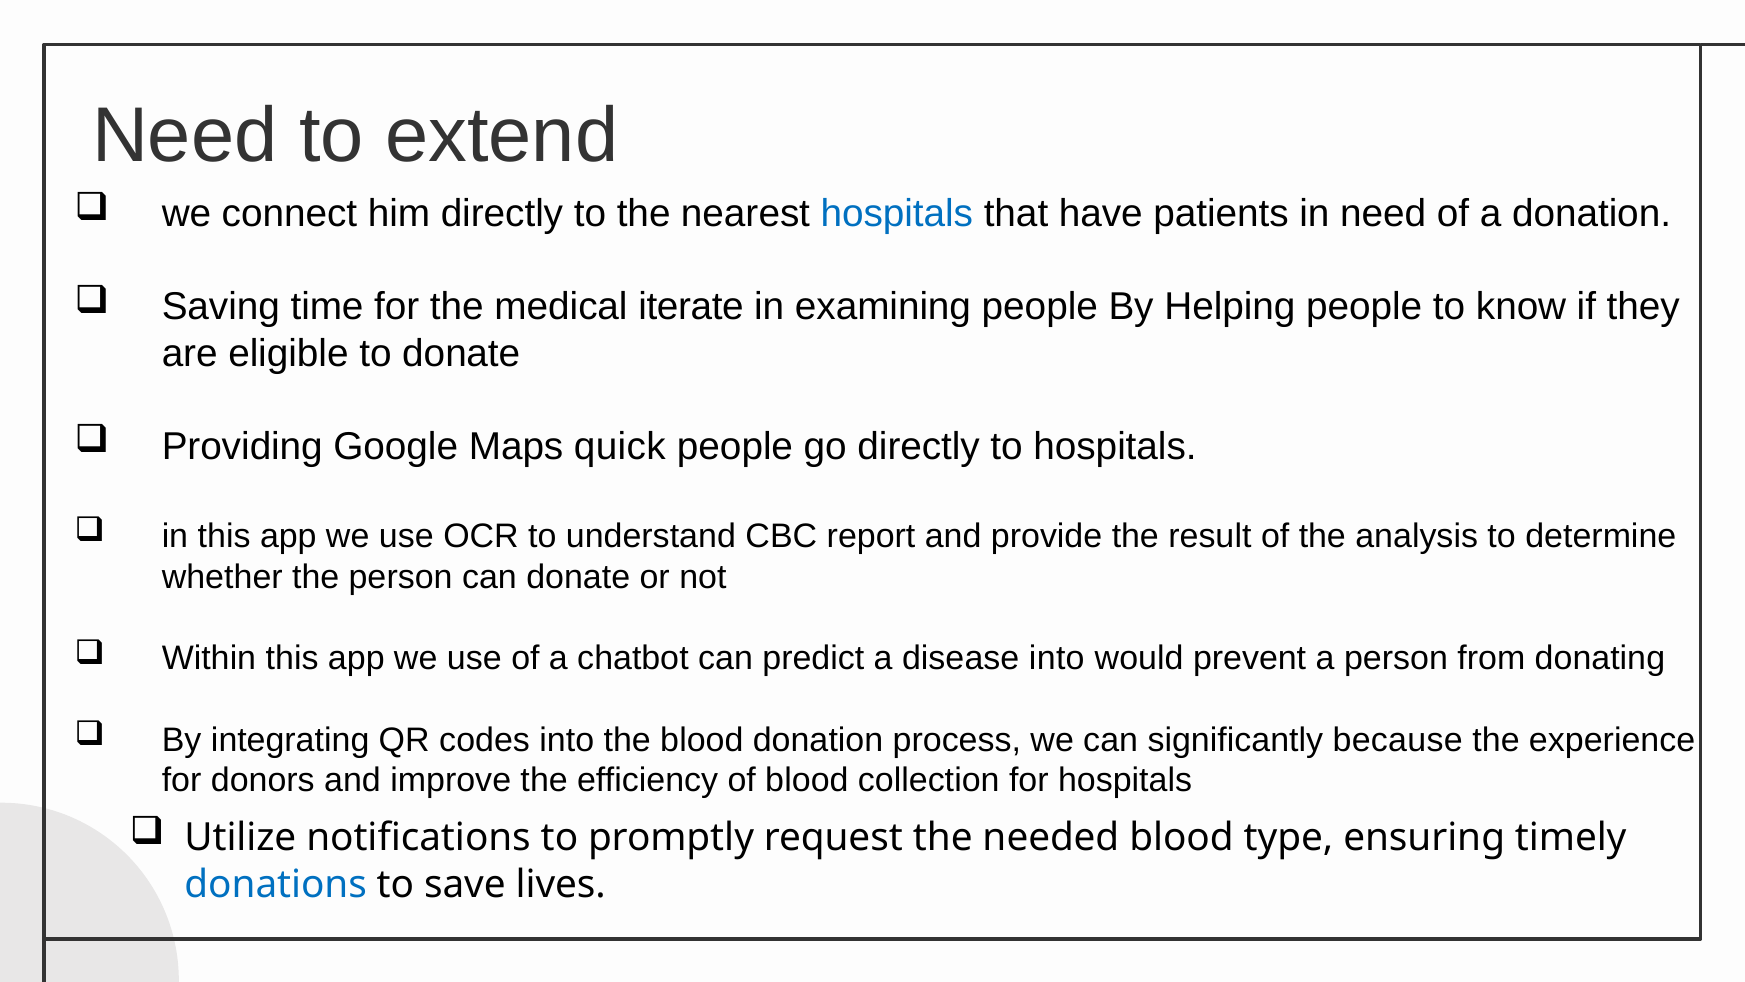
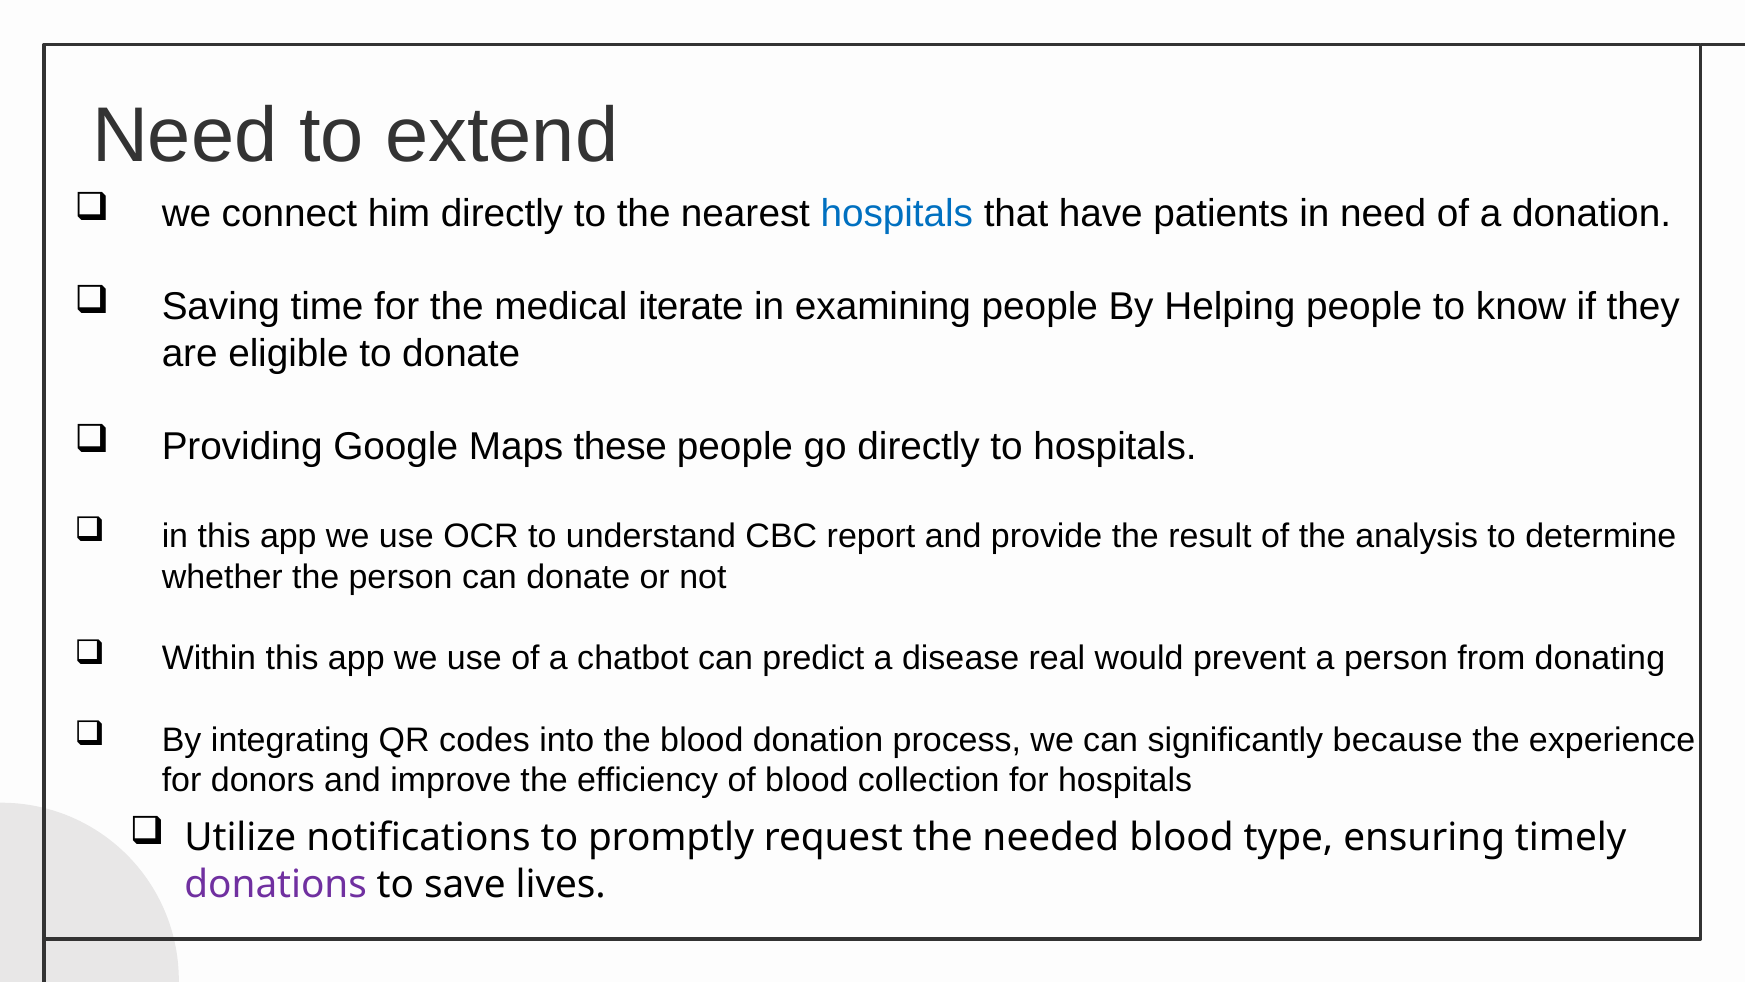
quick: quick -> these
disease into: into -> real
donations colour: blue -> purple
